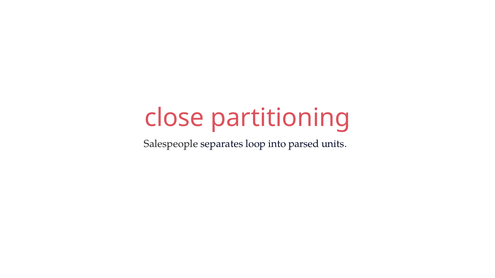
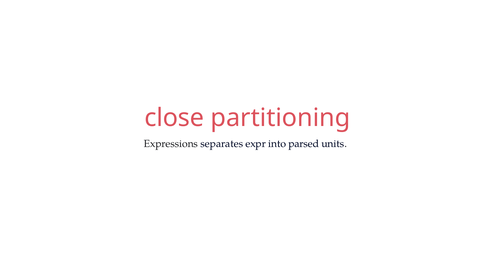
Salespeople: Salespeople -> Expressions
loop: loop -> expr
